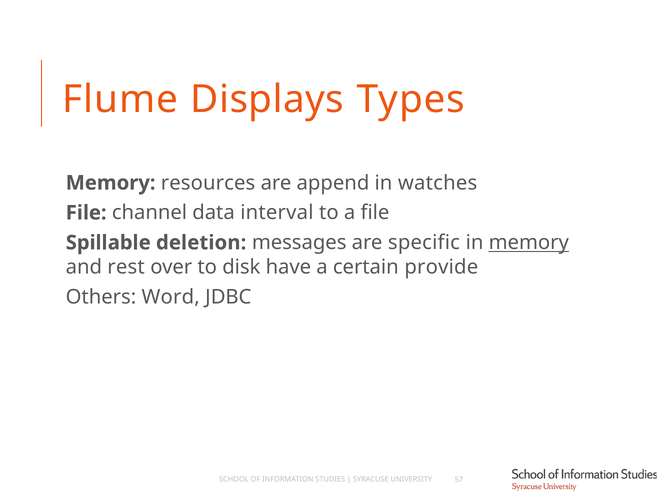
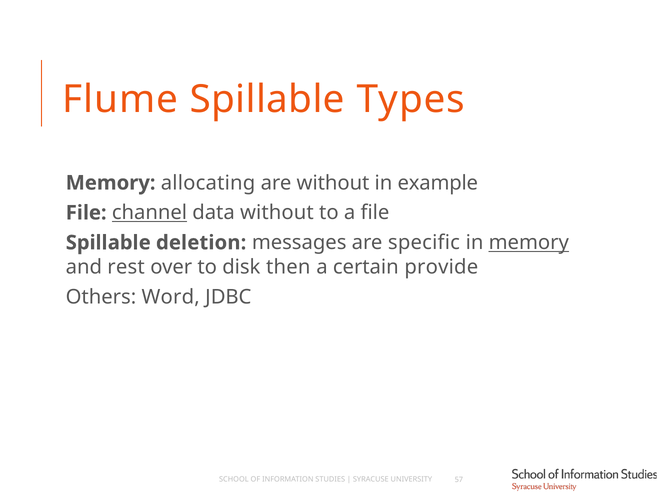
Flume Displays: Displays -> Spillable
resources: resources -> allocating
are append: append -> without
watches: watches -> example
channel underline: none -> present
data interval: interval -> without
have: have -> then
